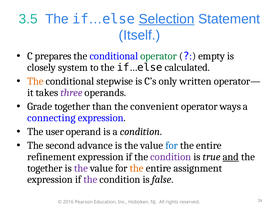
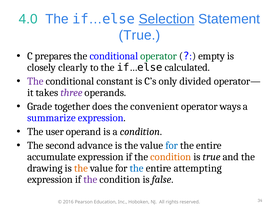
3.5: 3.5 -> 4.0
Itself at (139, 35): Itself -> True
system: system -> clearly
The at (35, 81) colour: orange -> purple
stepwise: stepwise -> constant
written: written -> divided
than: than -> does
connecting: connecting -> summarize
refinement: refinement -> accumulate
condition at (171, 156) colour: purple -> orange
and underline: present -> none
together at (45, 168): together -> drawing
the at (81, 168) colour: purple -> orange
the at (137, 168) colour: orange -> blue
assignment: assignment -> attempting
